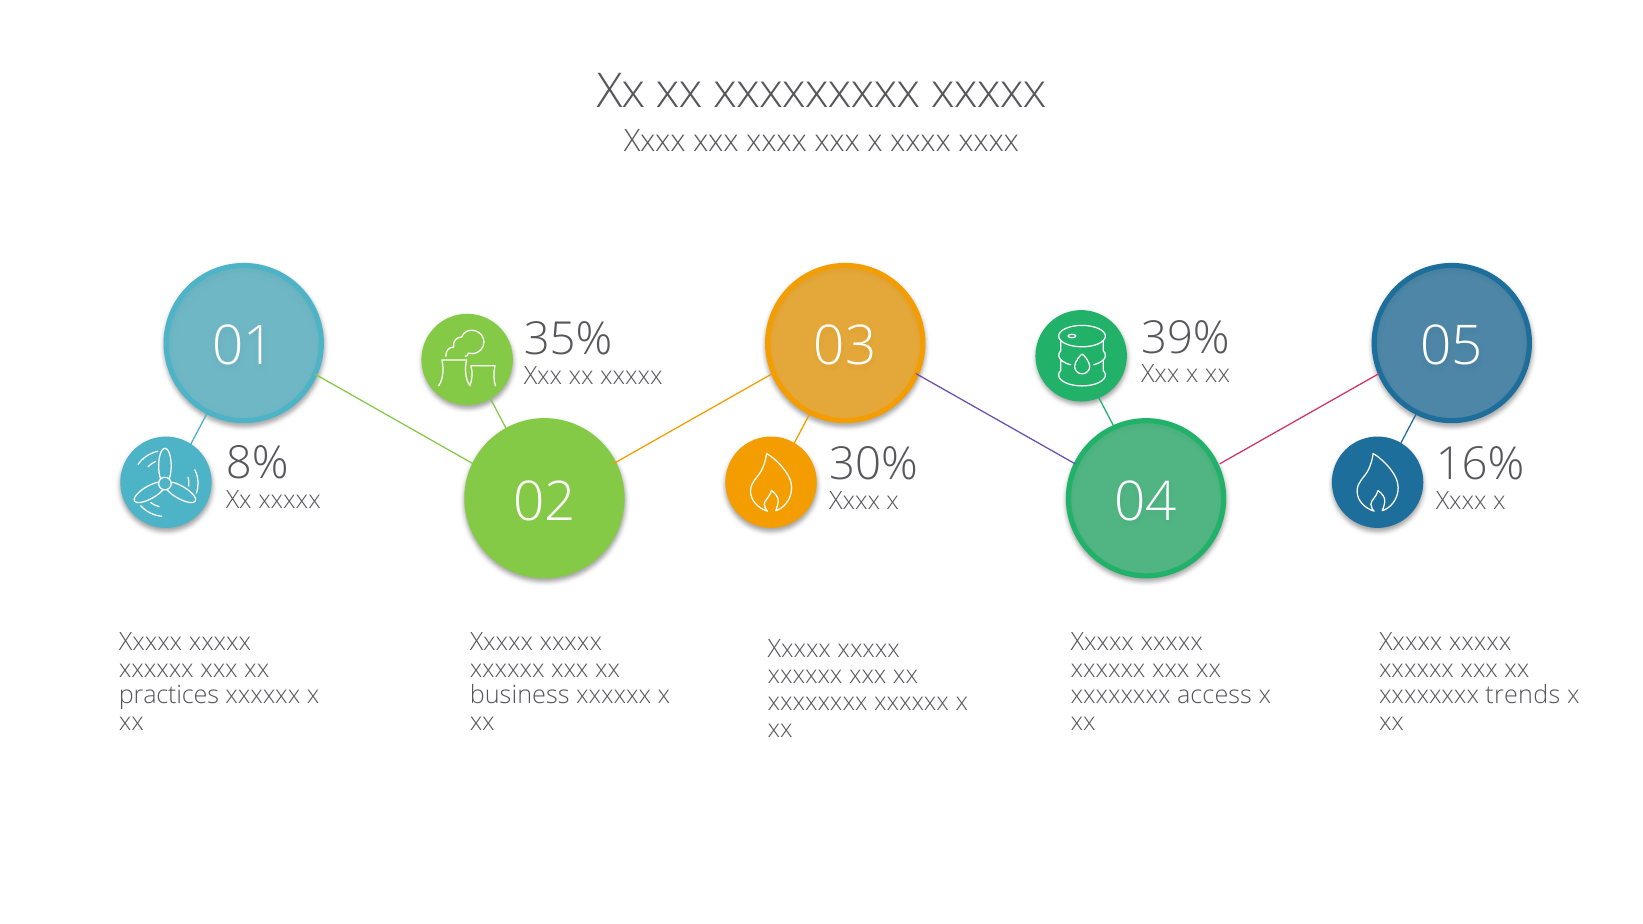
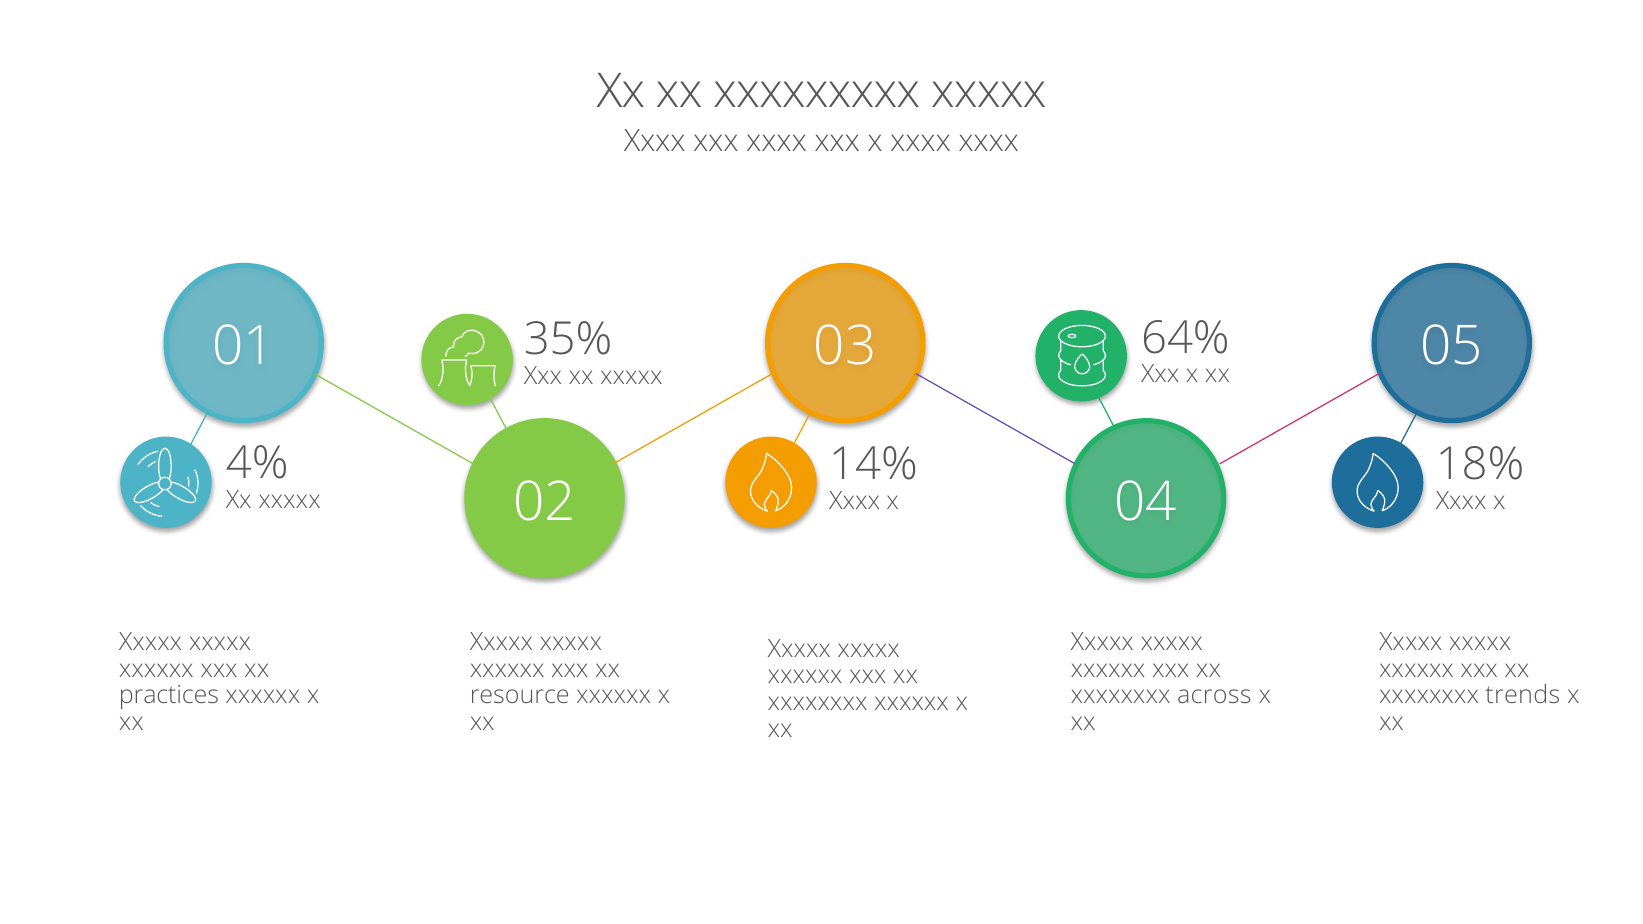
39%: 39% -> 64%
8%: 8% -> 4%
30%: 30% -> 14%
16%: 16% -> 18%
business: business -> resource
access: access -> across
